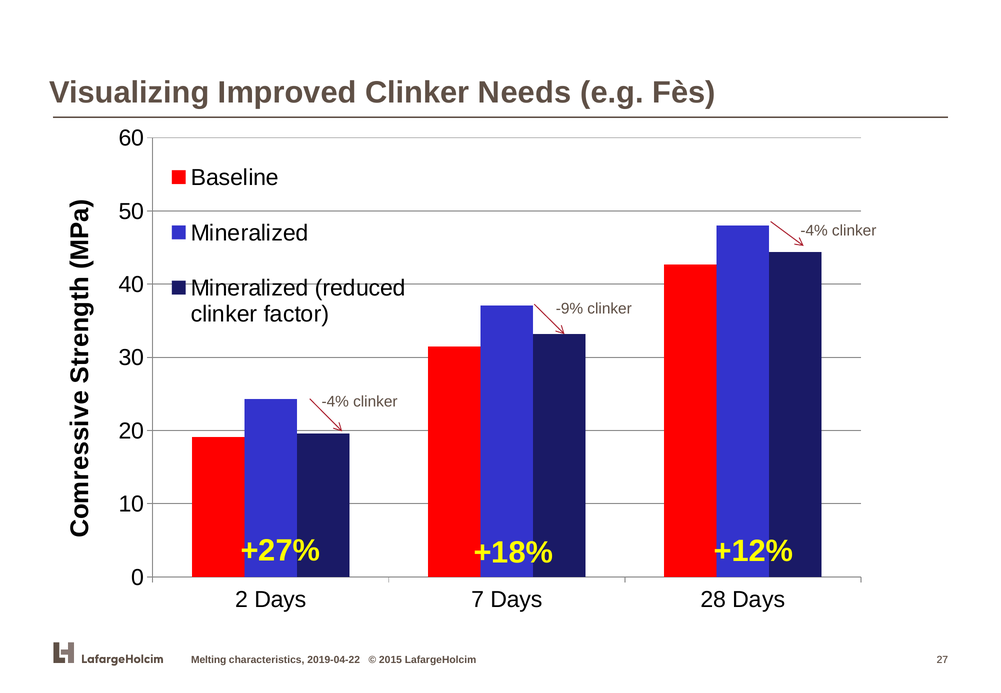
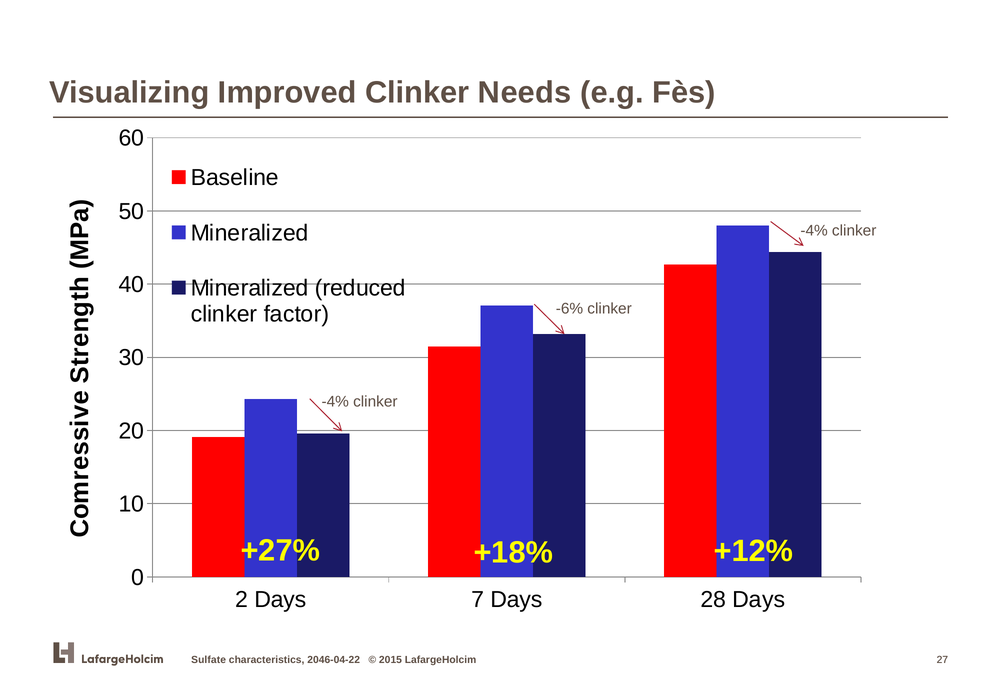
-9%: -9% -> -6%
Melting: Melting -> Sulfate
2019-04-22: 2019-04-22 -> 2046-04-22
